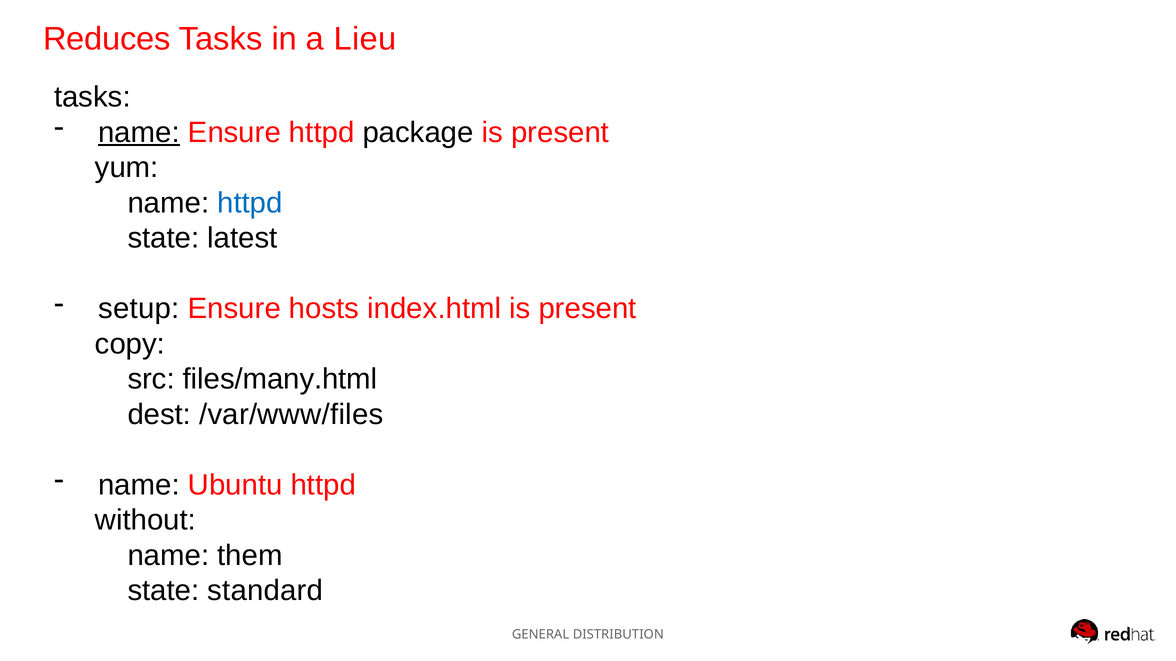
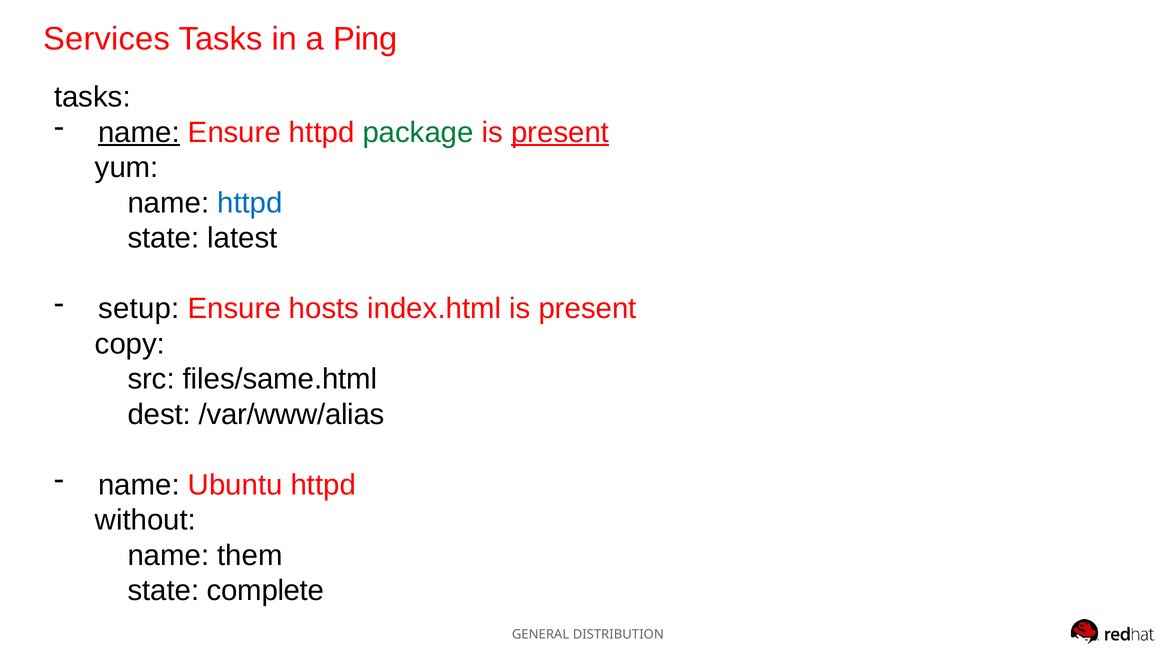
Reduces: Reduces -> Services
Lieu: Lieu -> Ping
package colour: black -> green
present at (560, 133) underline: none -> present
files/many.html: files/many.html -> files/same.html
/var/www/files: /var/www/files -> /var/www/alias
standard: standard -> complete
